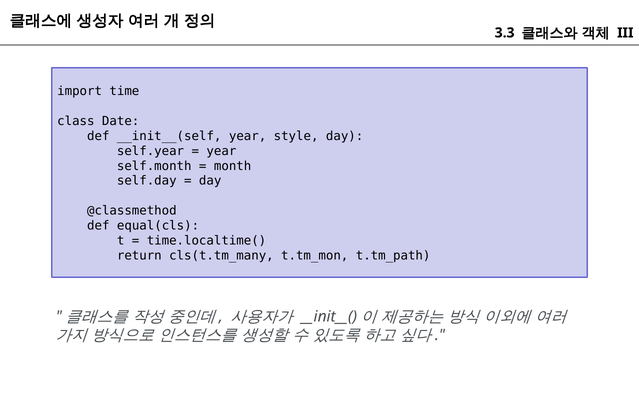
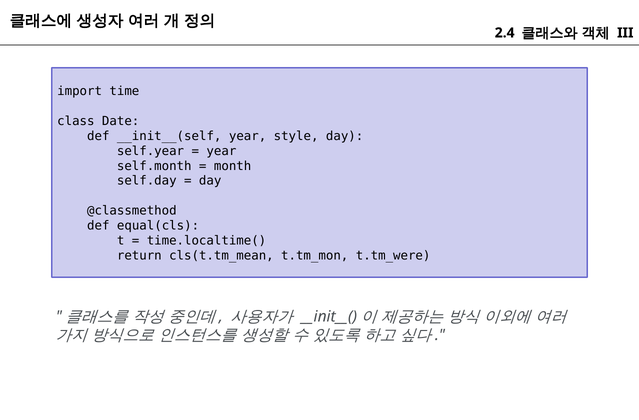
3.3: 3.3 -> 2.4
cls(t.tm_many: cls(t.tm_many -> cls(t.tm_mean
t.tm_path: t.tm_path -> t.tm_were
